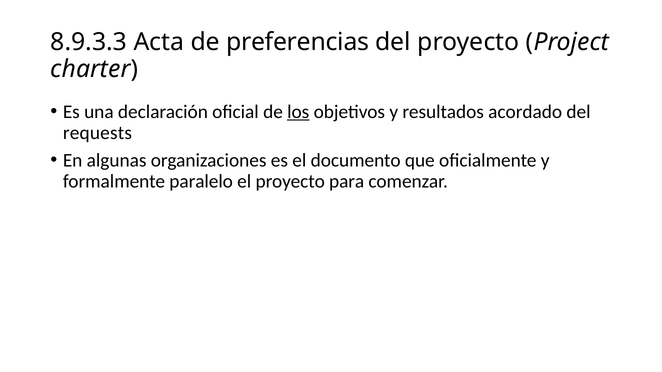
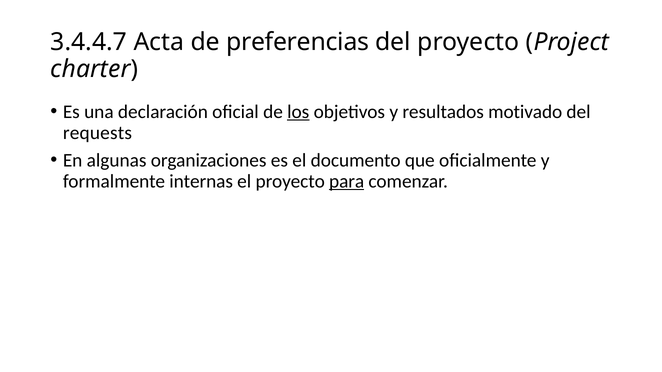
8.9.3.3: 8.9.3.3 -> 3.4.4.7
acordado: acordado -> motivado
paralelo: paralelo -> internas
para underline: none -> present
